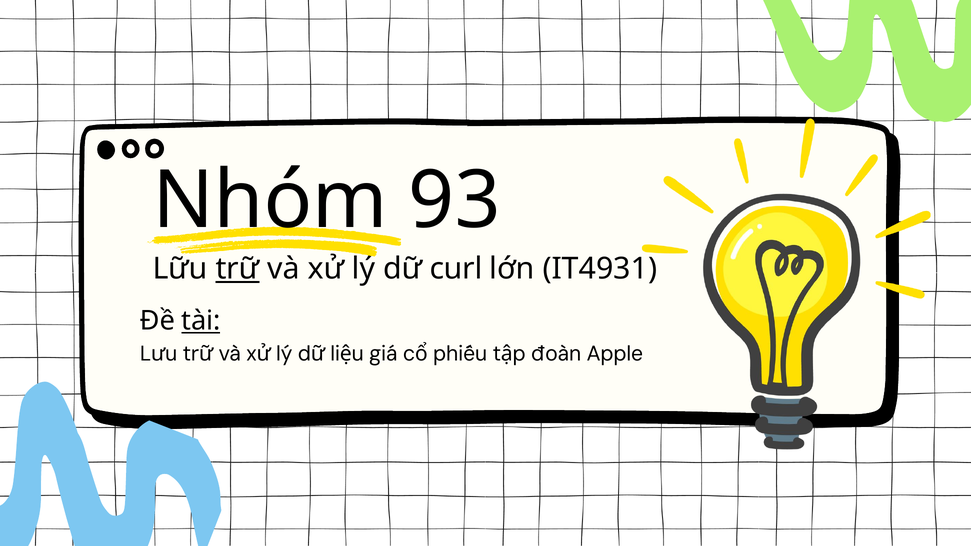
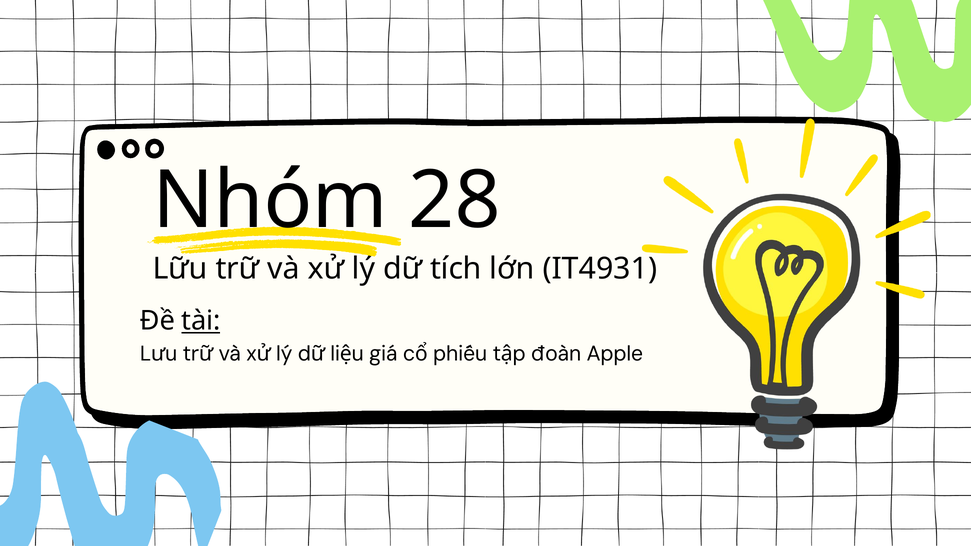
93: 93 -> 28
trữ underline: present -> none
curl: curl -> tích
